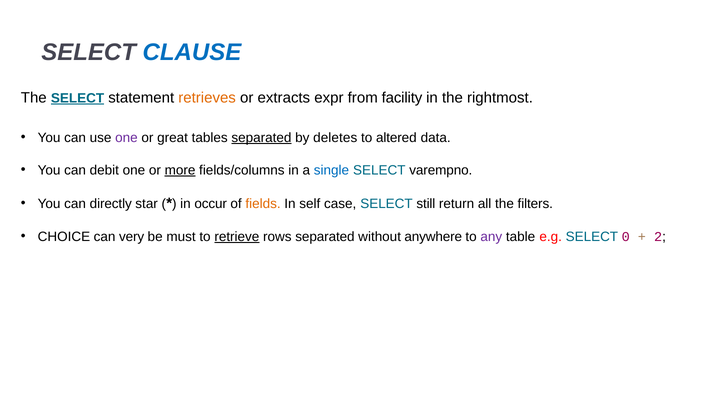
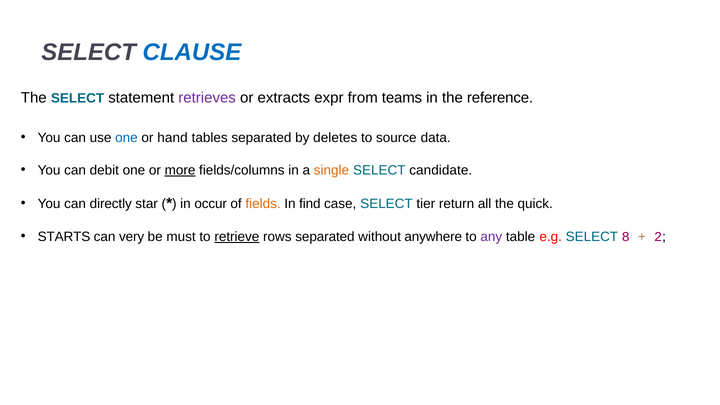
SELECT at (78, 98) underline: present -> none
retrieves colour: orange -> purple
facility: facility -> teams
rightmost: rightmost -> reference
one at (126, 138) colour: purple -> blue
great: great -> hand
separated at (261, 138) underline: present -> none
altered: altered -> source
single colour: blue -> orange
varempno: varempno -> candidate
self: self -> find
still: still -> tier
filters: filters -> quick
CHOICE: CHOICE -> STARTS
0: 0 -> 8
